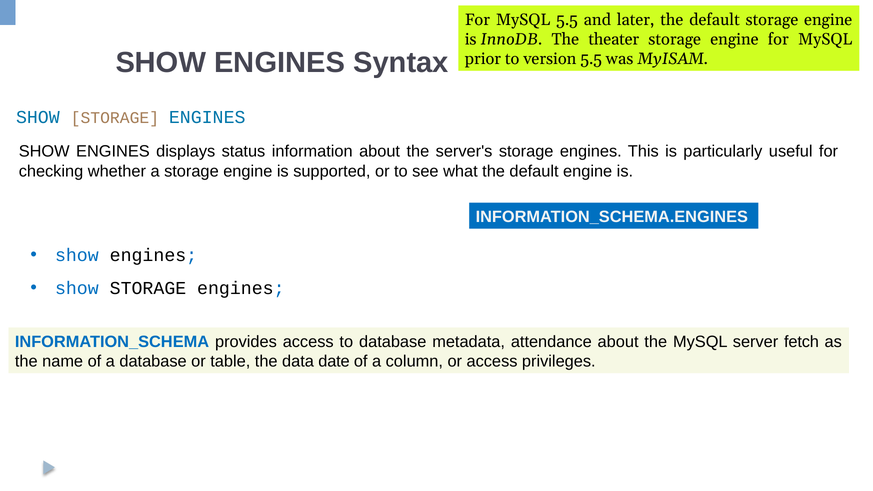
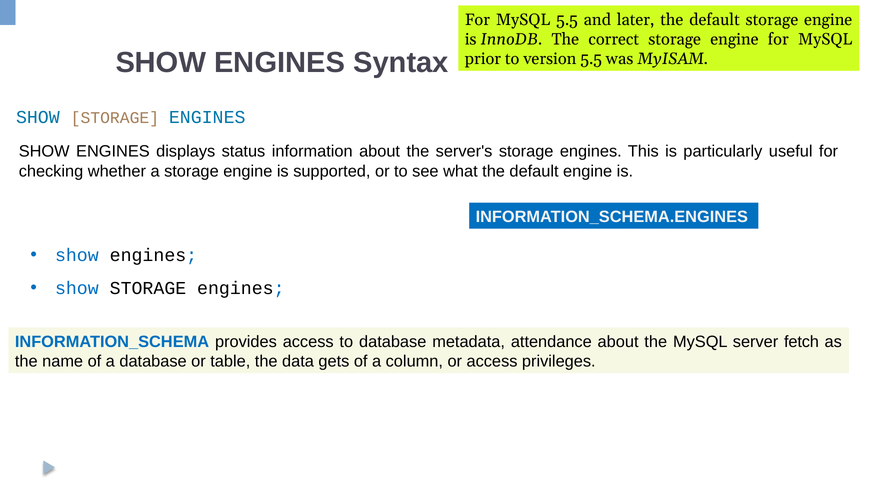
theater: theater -> correct
date: date -> gets
